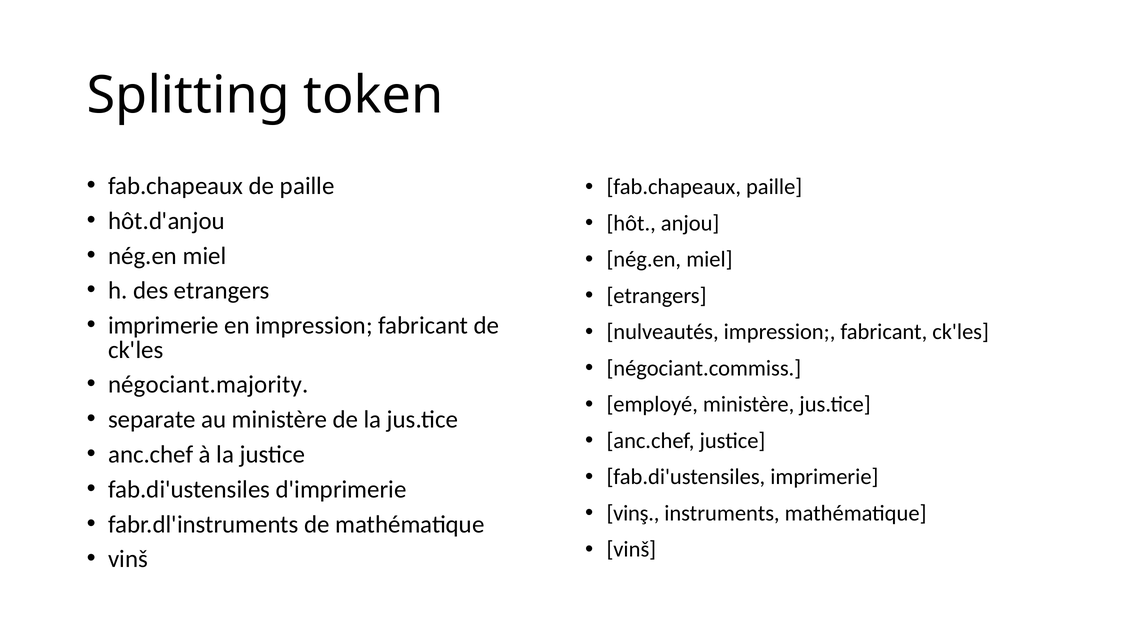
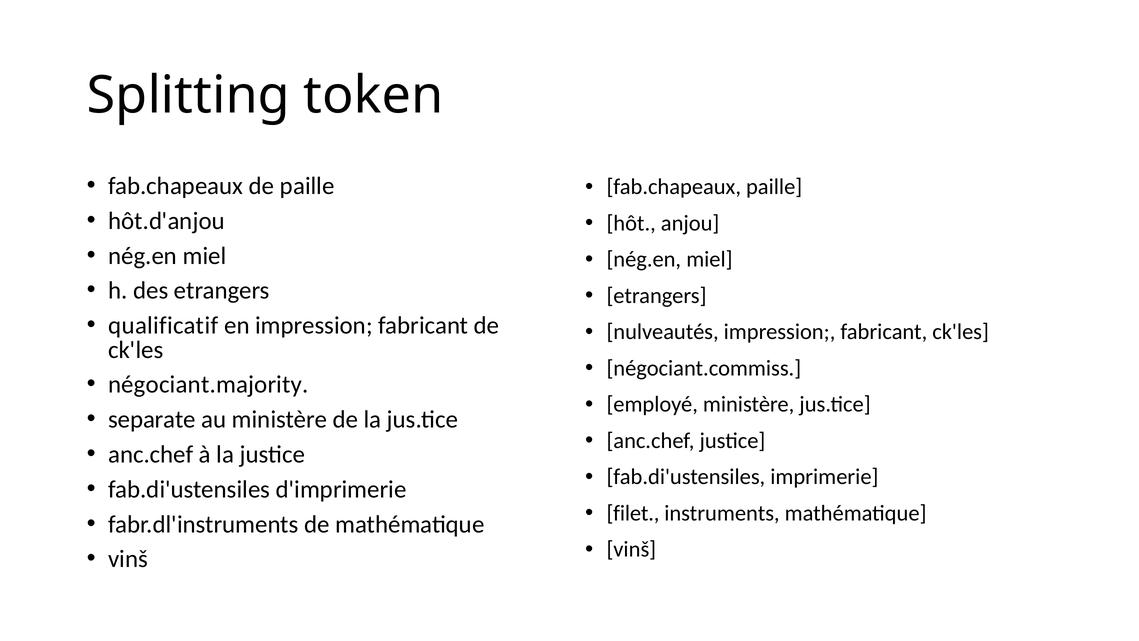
imprimerie at (163, 325): imprimerie -> qualificatif
vinş: vinş -> filet
